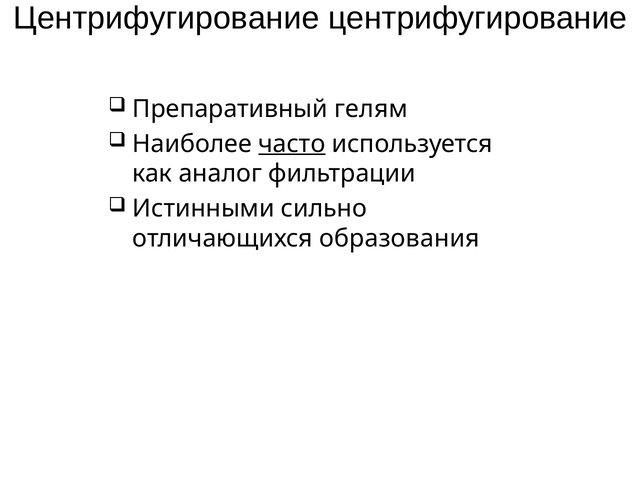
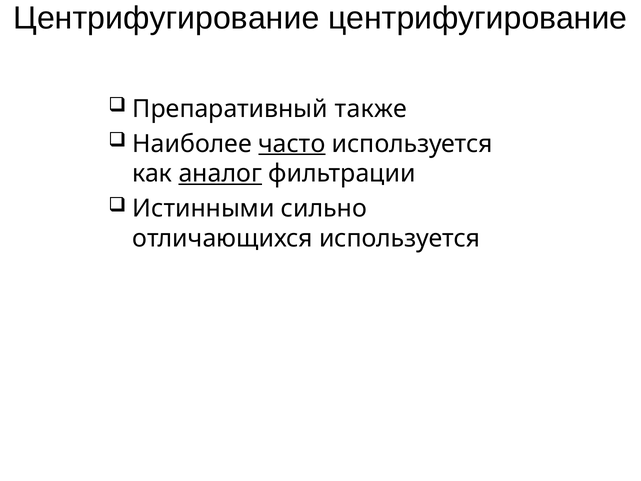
гелям: гелям -> также
аналог underline: none -> present
отличающихся образования: образования -> используется
